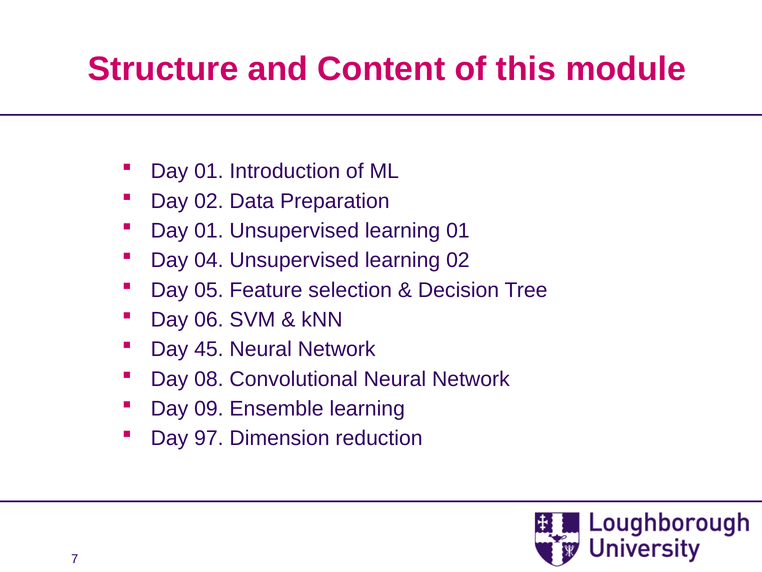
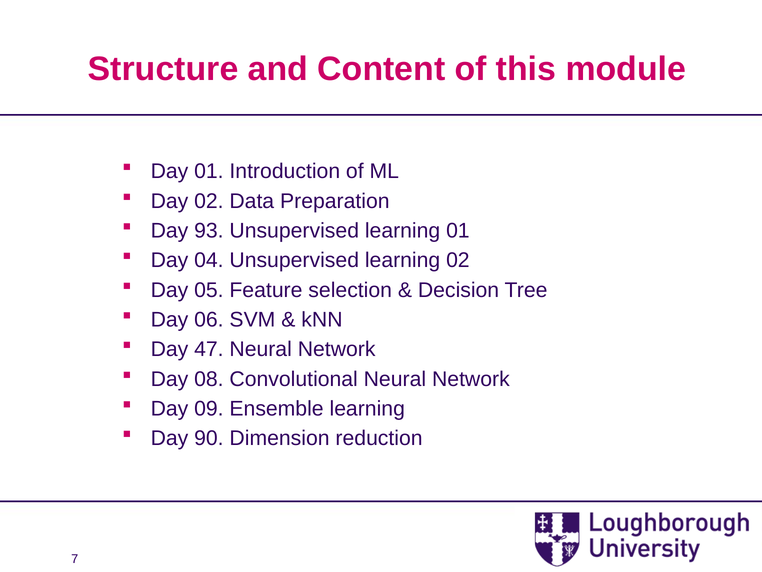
01 at (209, 231): 01 -> 93
45: 45 -> 47
97: 97 -> 90
